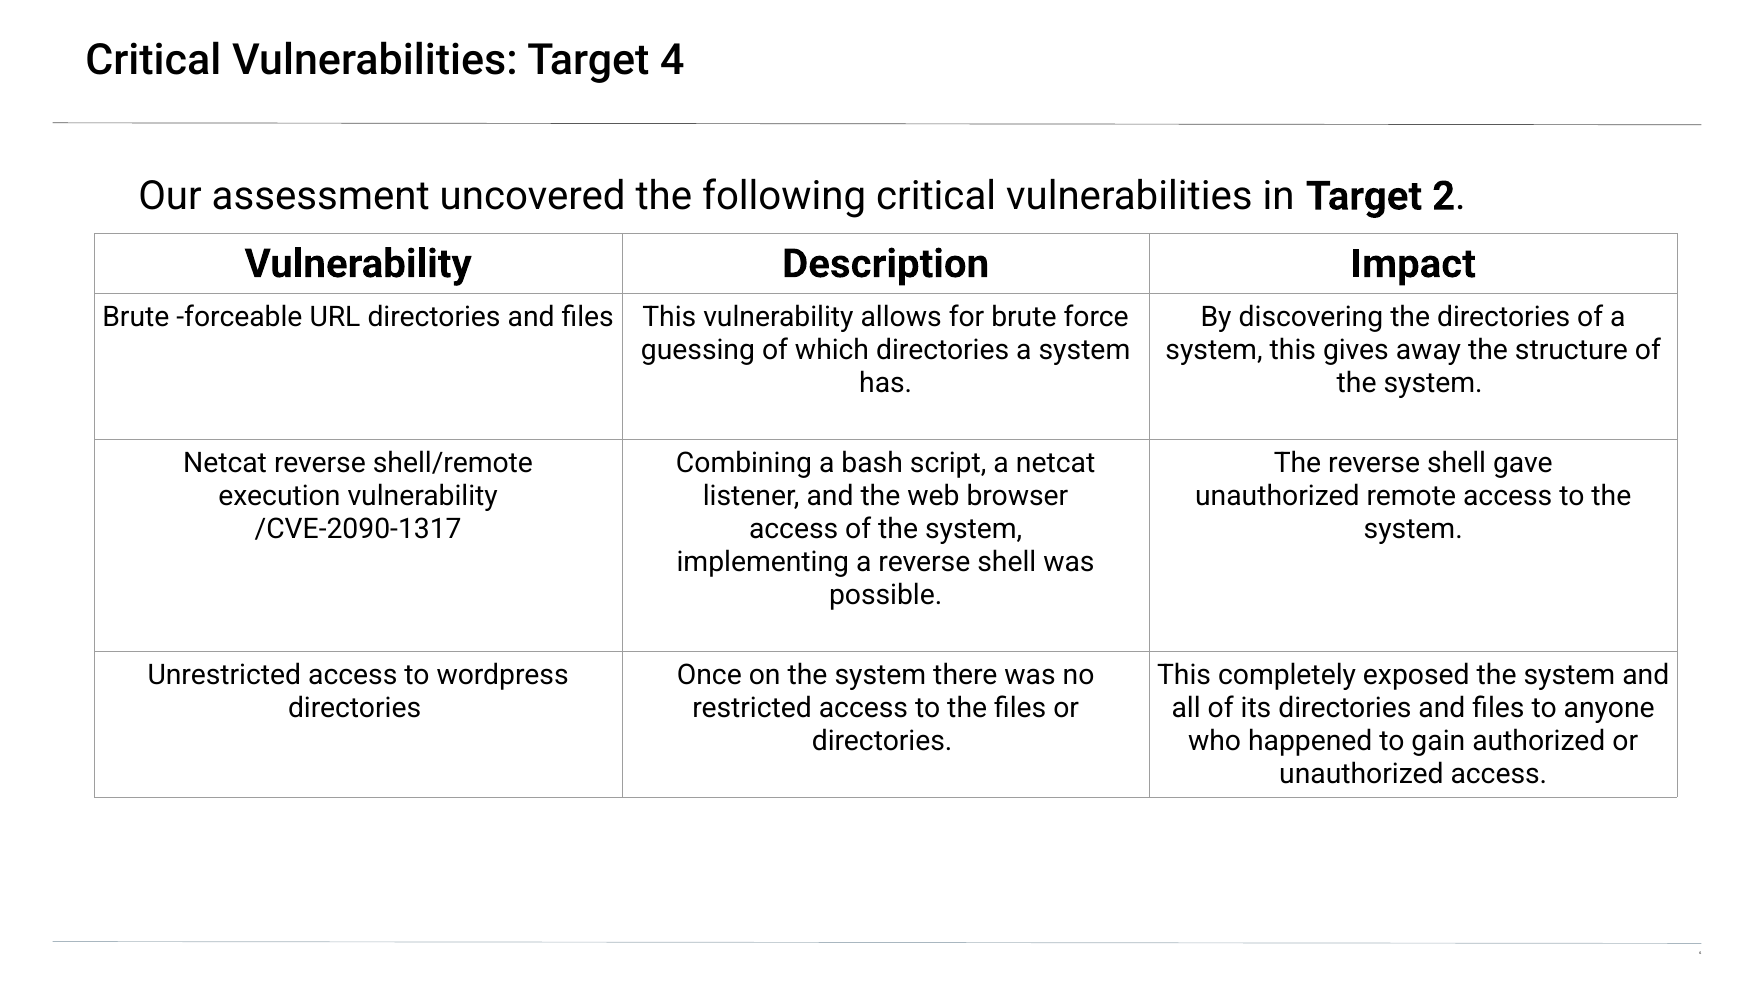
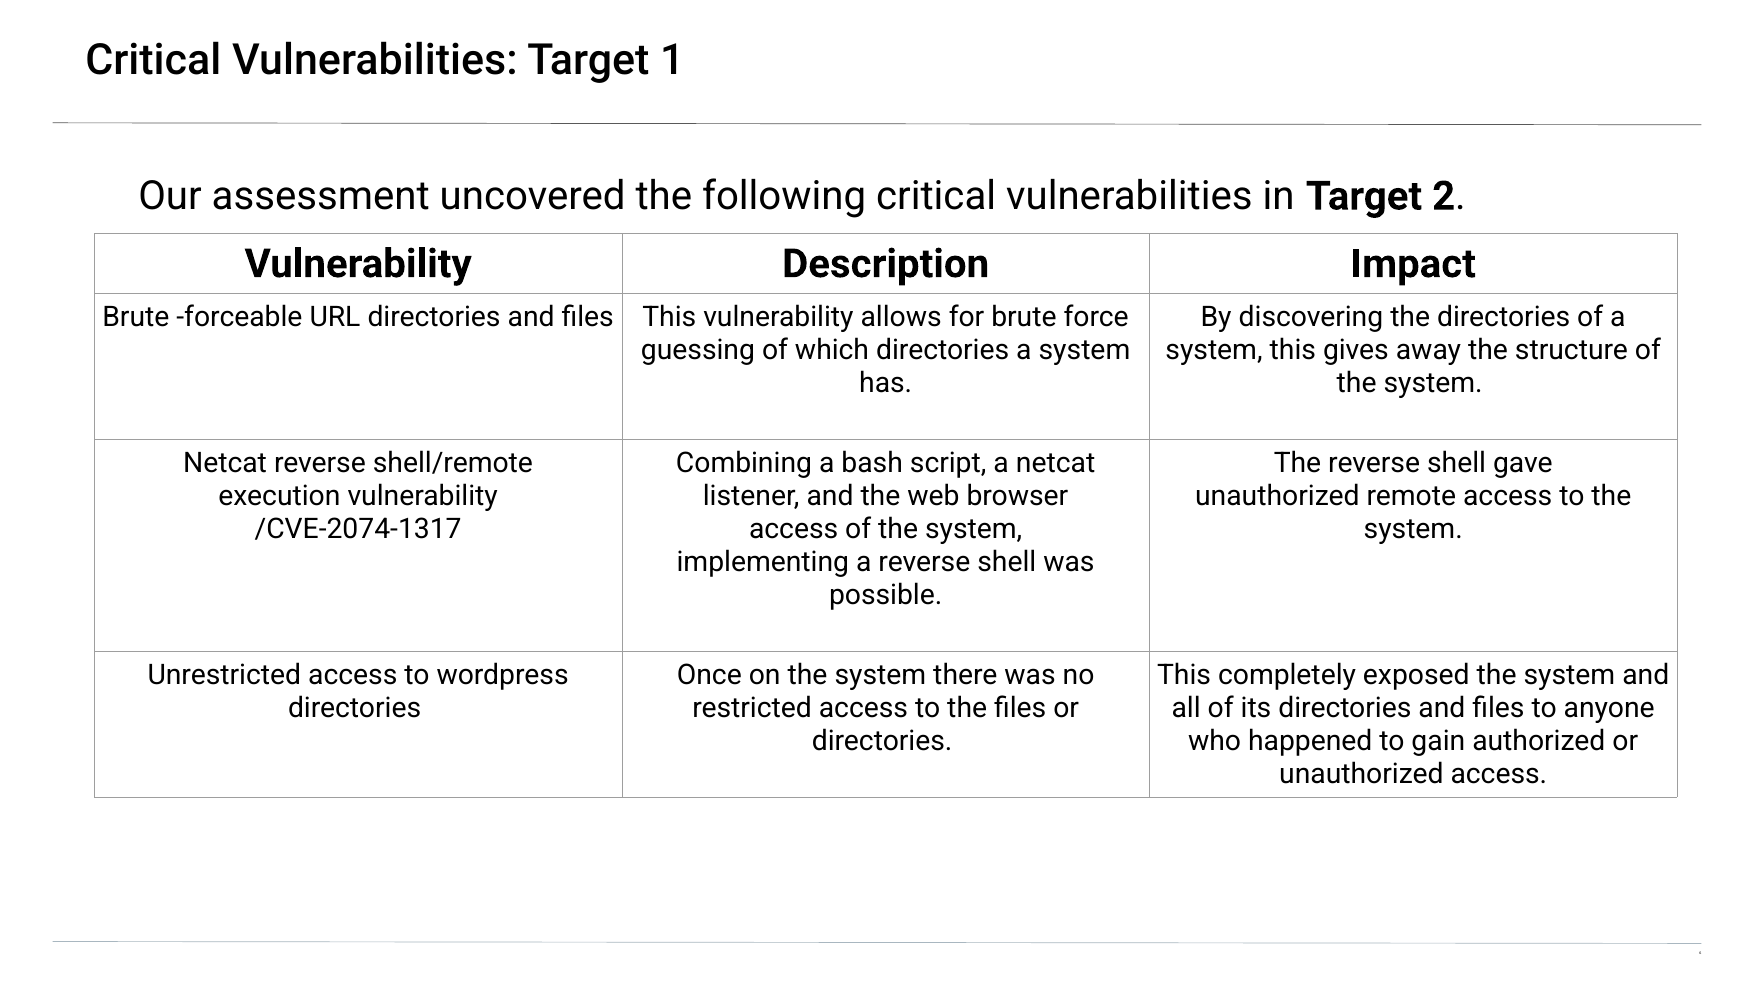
4: 4 -> 1
/CVE-2090-1317: /CVE-2090-1317 -> /CVE-2074-1317
